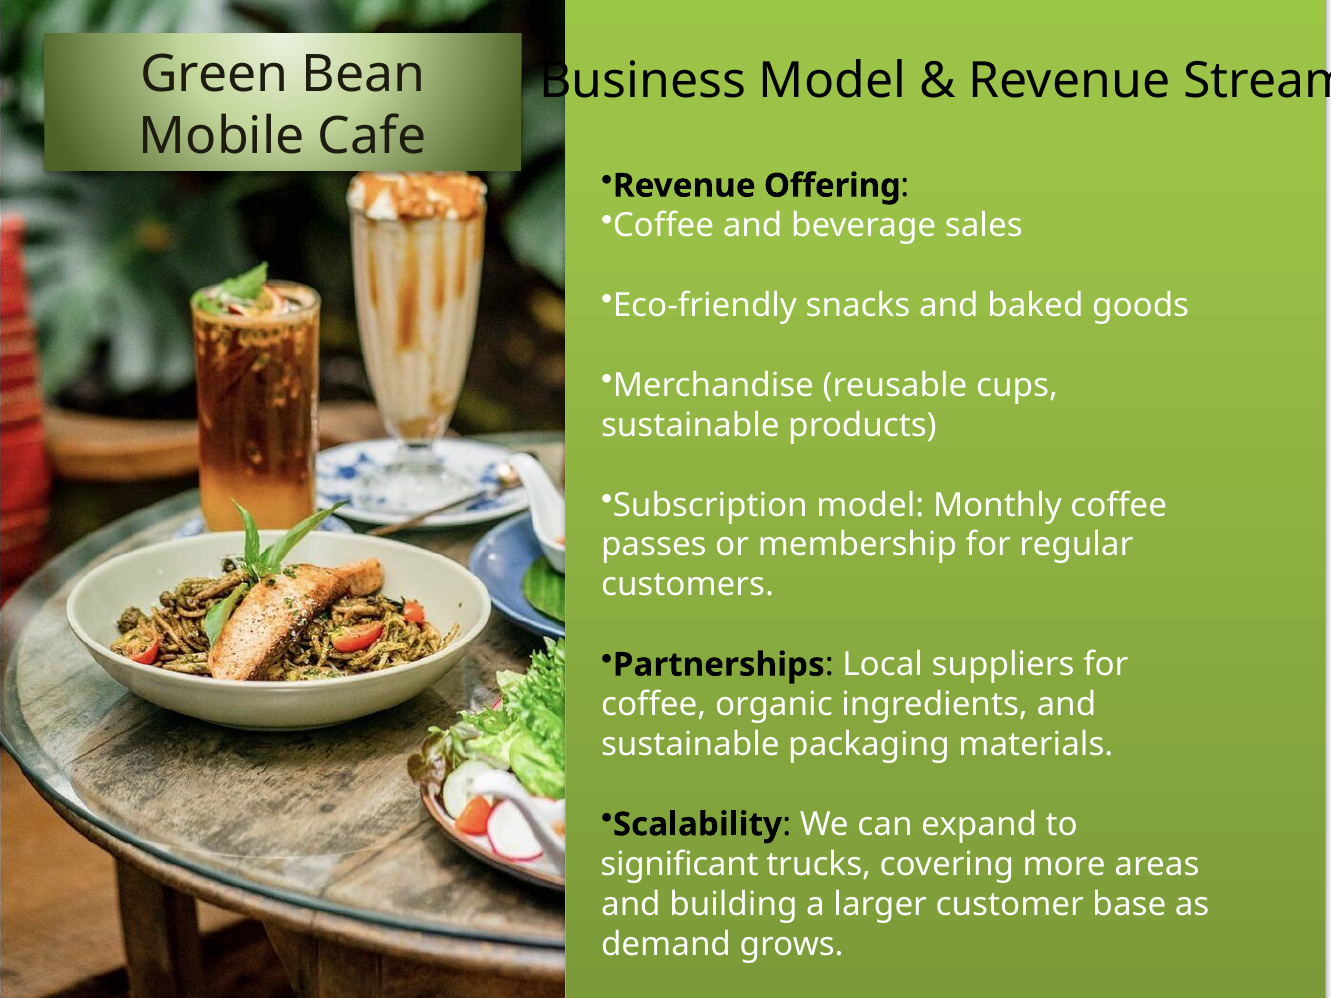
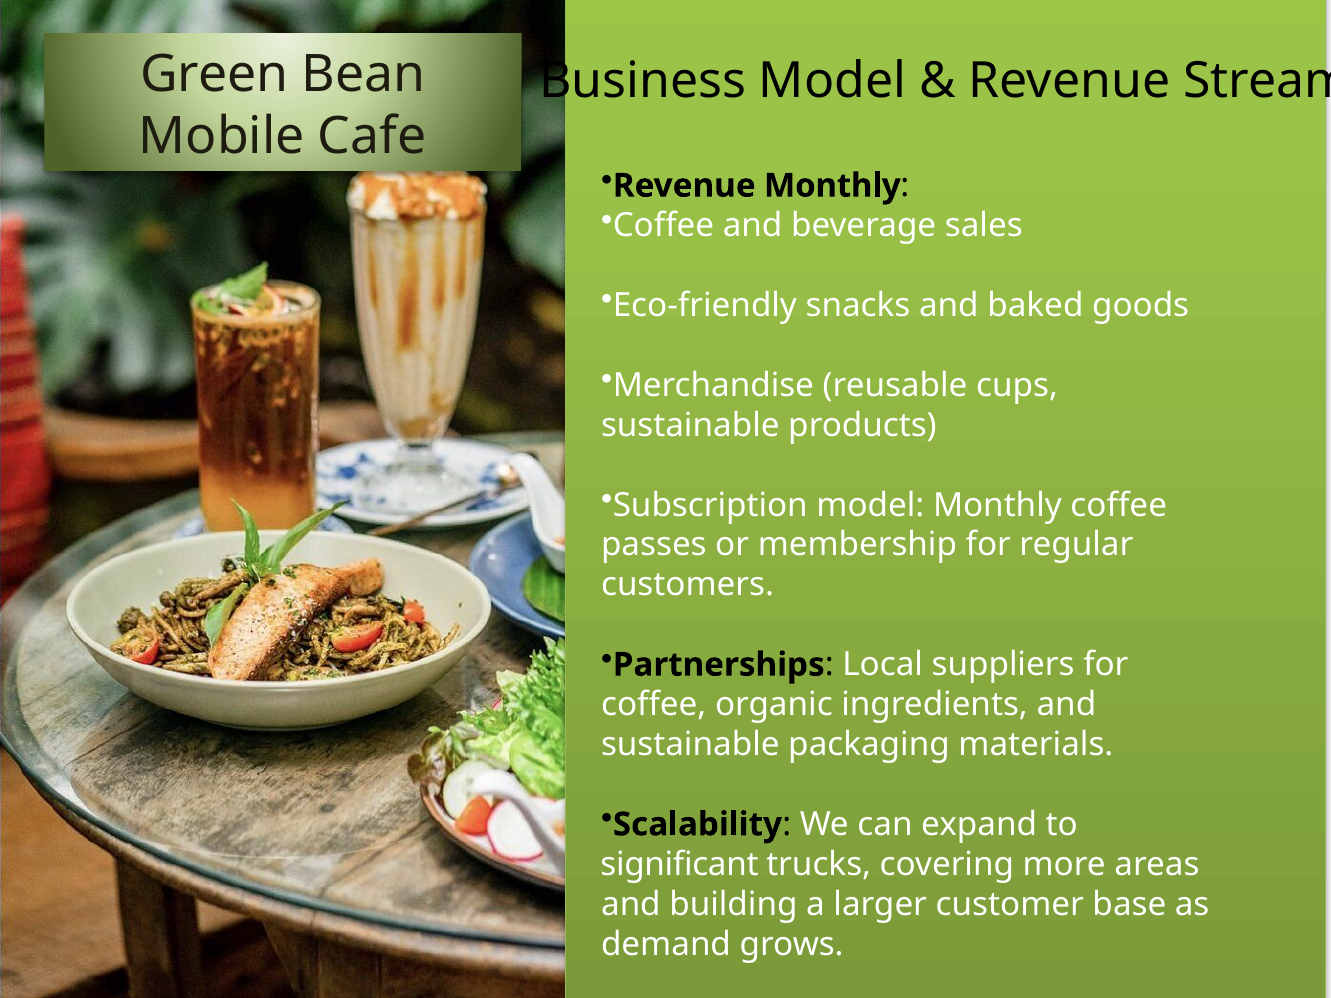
Revenue Offering: Offering -> Monthly
